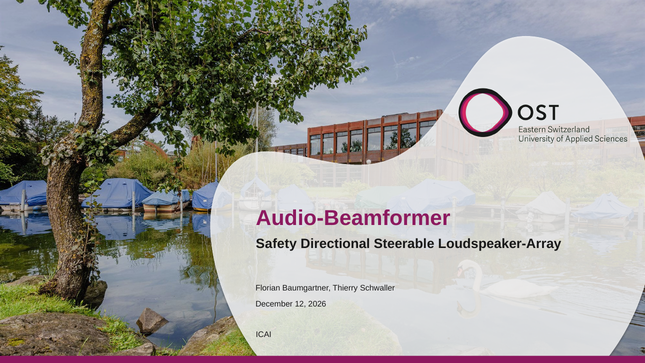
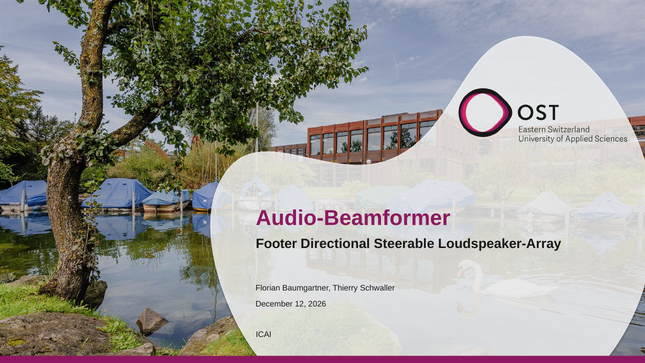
Safety: Safety -> Footer
